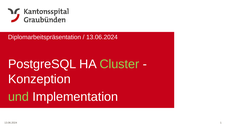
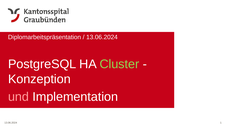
und colour: light green -> pink
